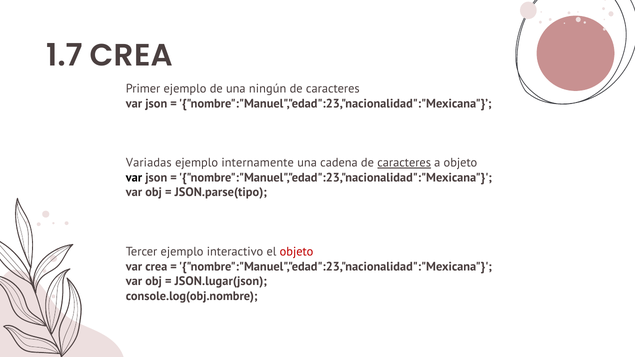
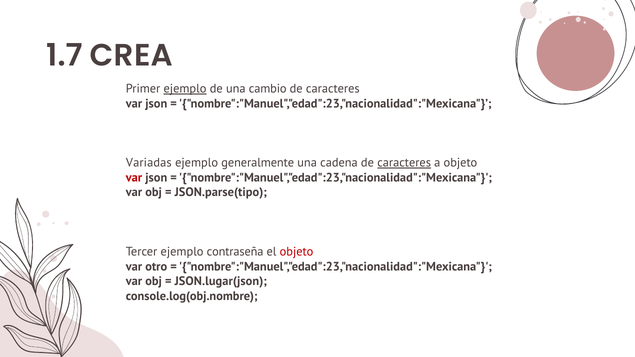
ejemplo at (185, 89) underline: none -> present
ningún: ningún -> cambio
internamente: internamente -> generalmente
var at (134, 178) colour: black -> red
interactivo: interactivo -> contraseña
var crea: crea -> otro
